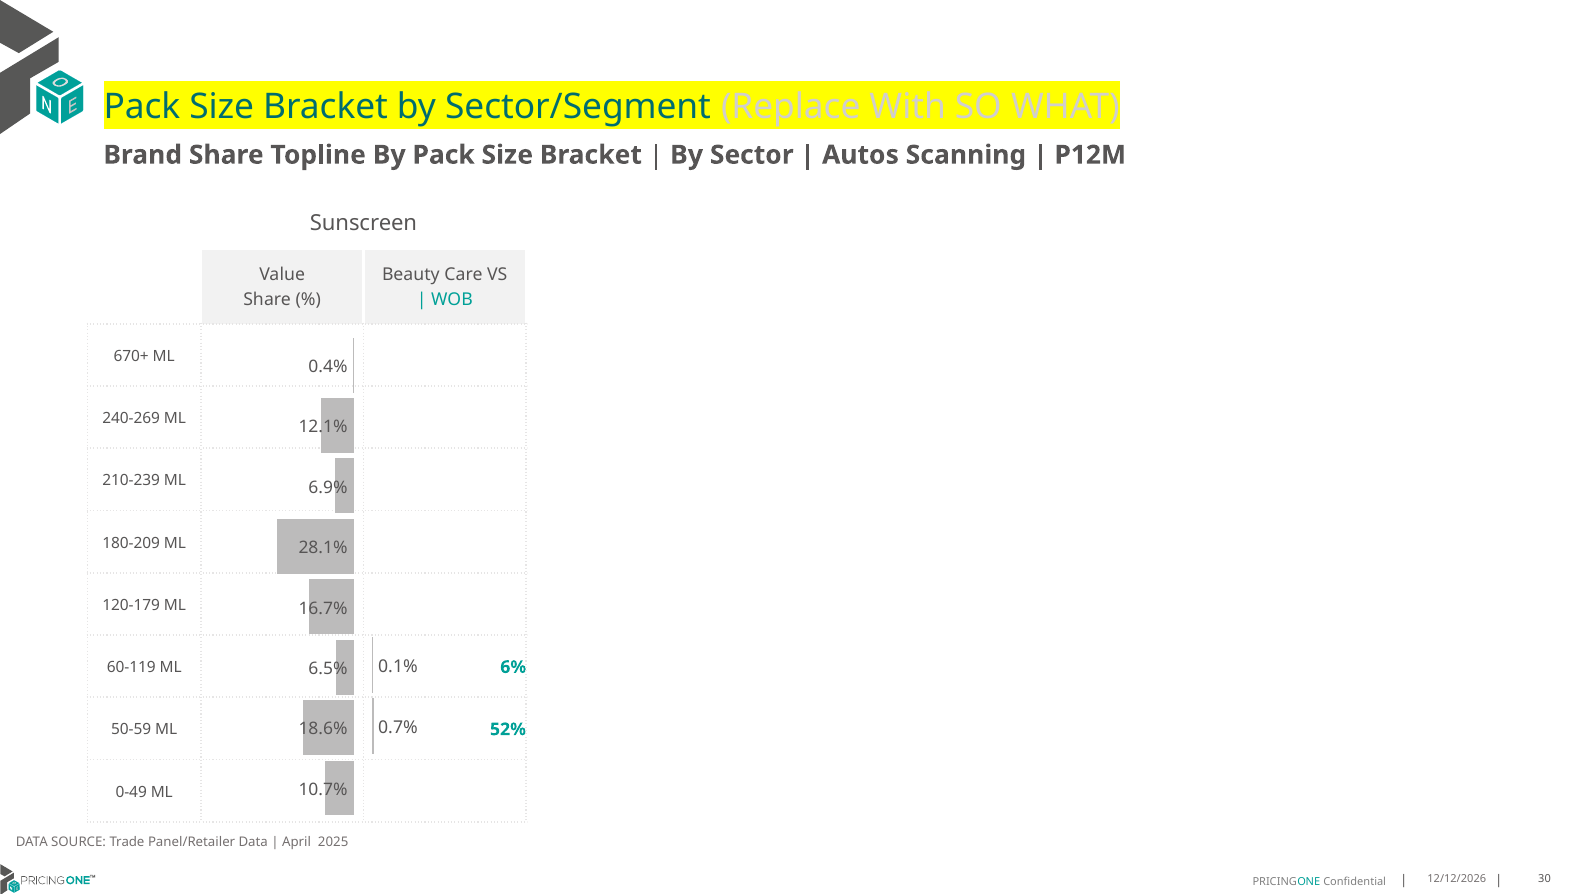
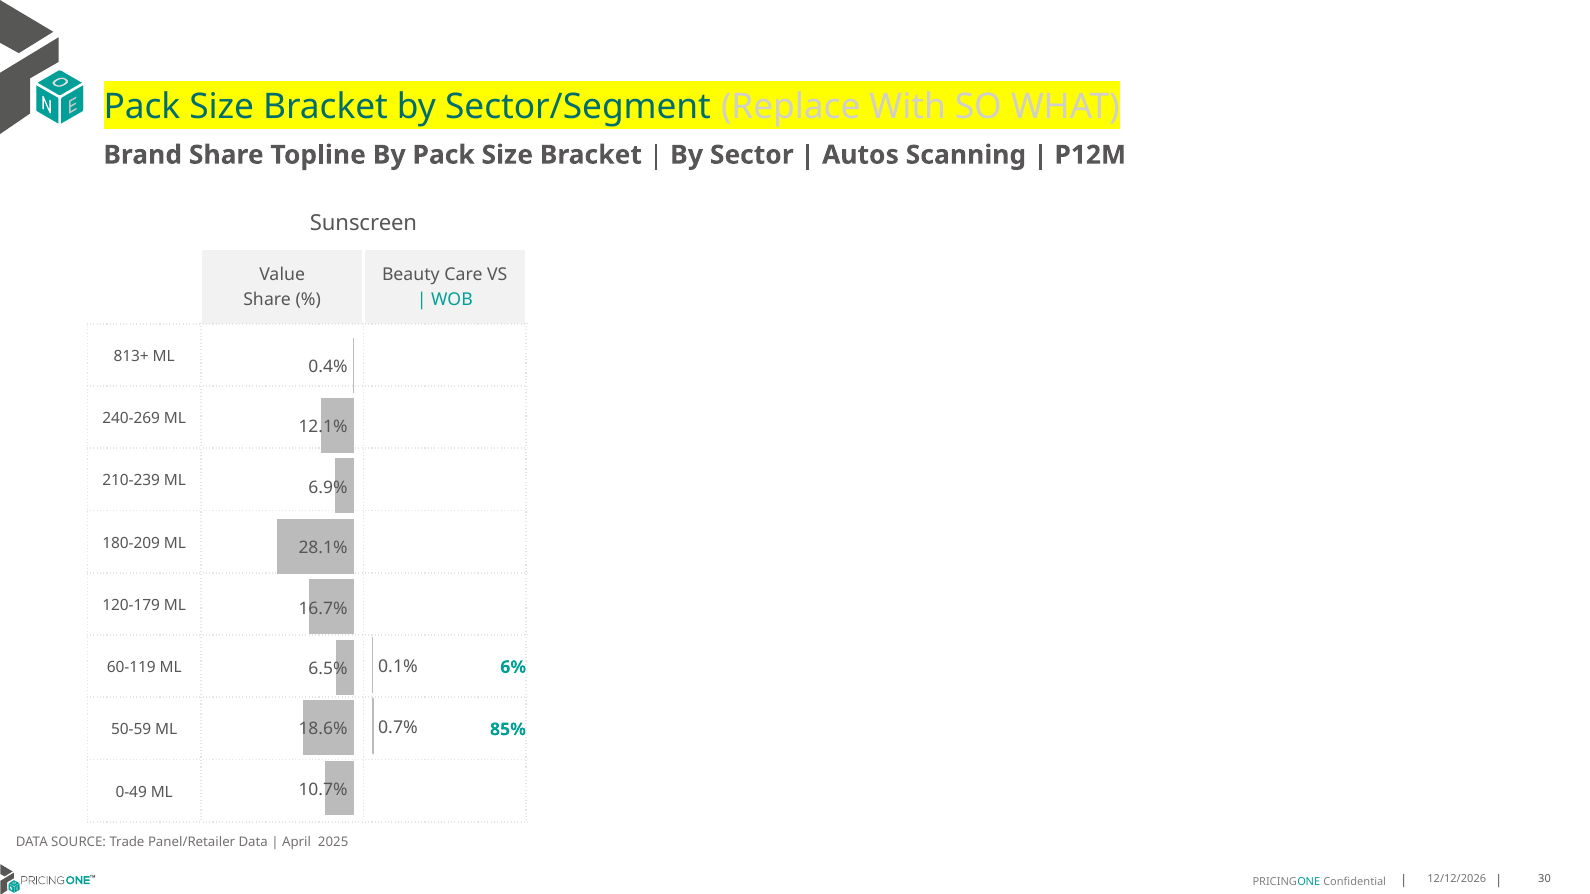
670+: 670+ -> 813+
52%: 52% -> 85%
